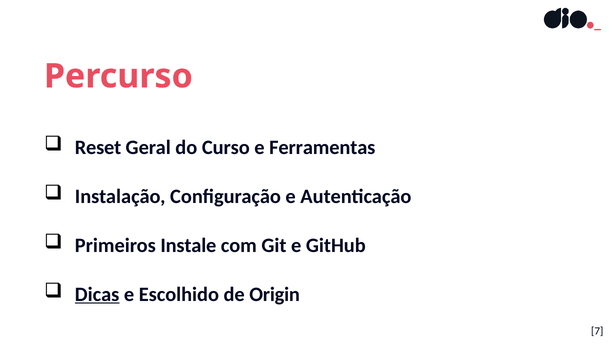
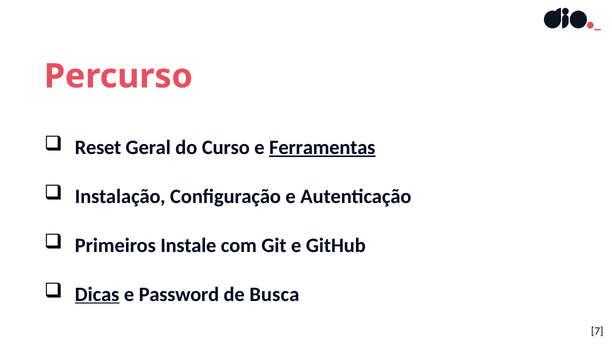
Ferramentas underline: none -> present
Escolhido: Escolhido -> Password
Origin: Origin -> Busca
